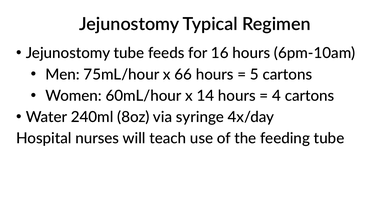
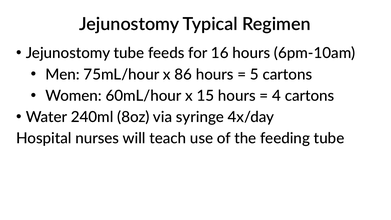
66: 66 -> 86
14: 14 -> 15
